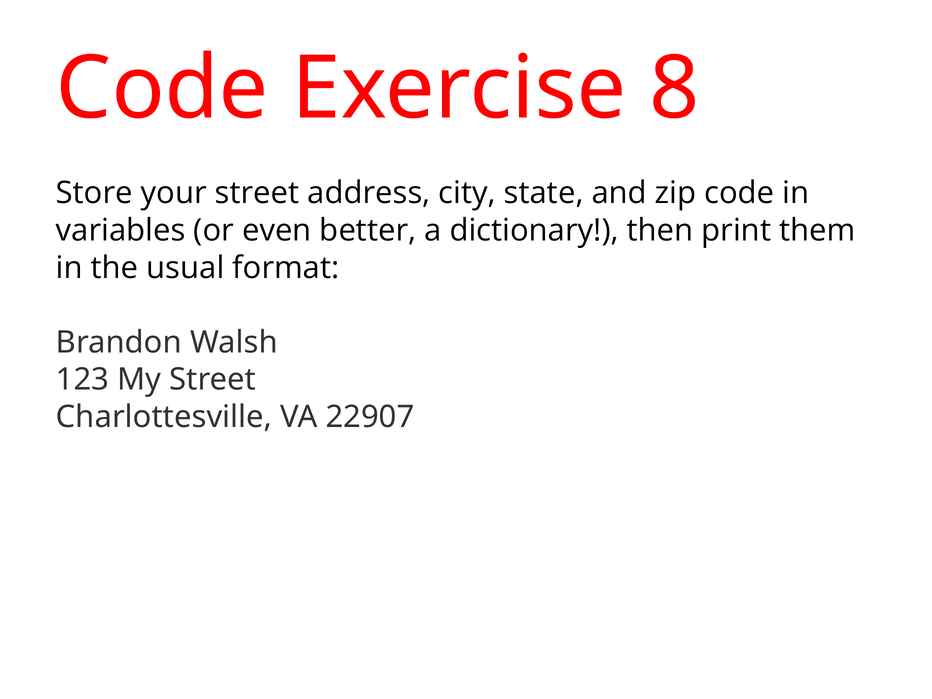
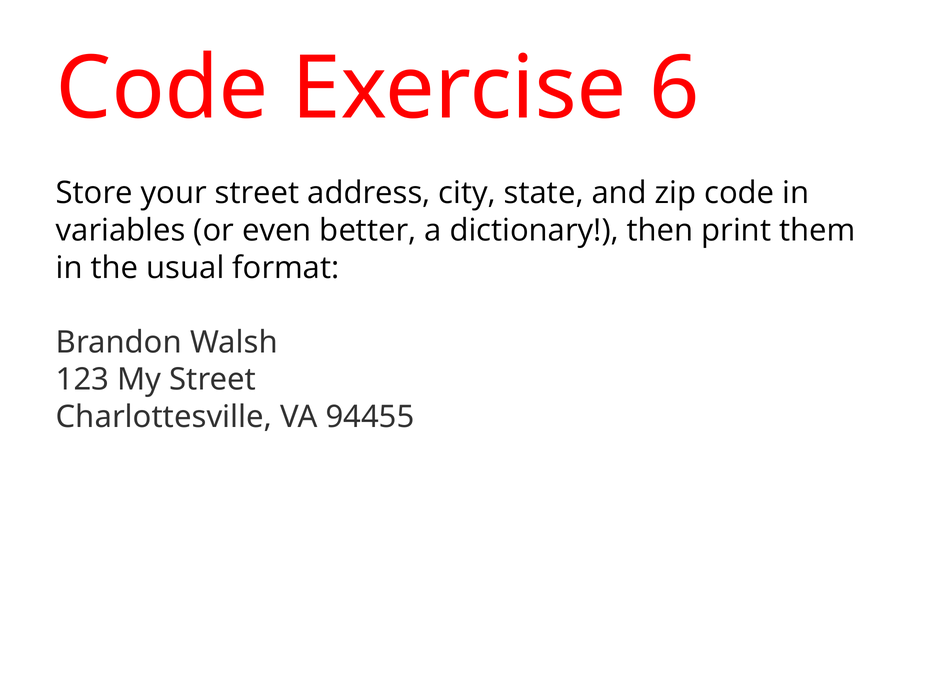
8: 8 -> 6
22907: 22907 -> 94455
